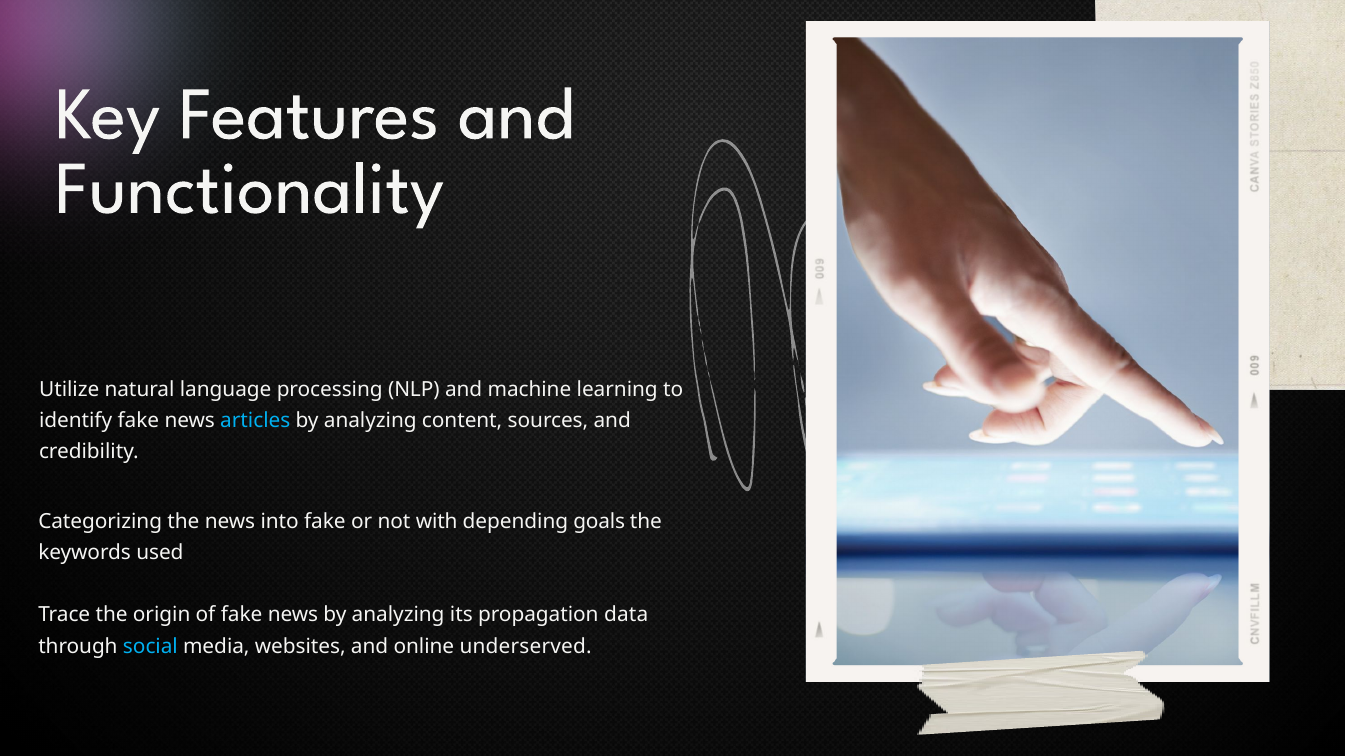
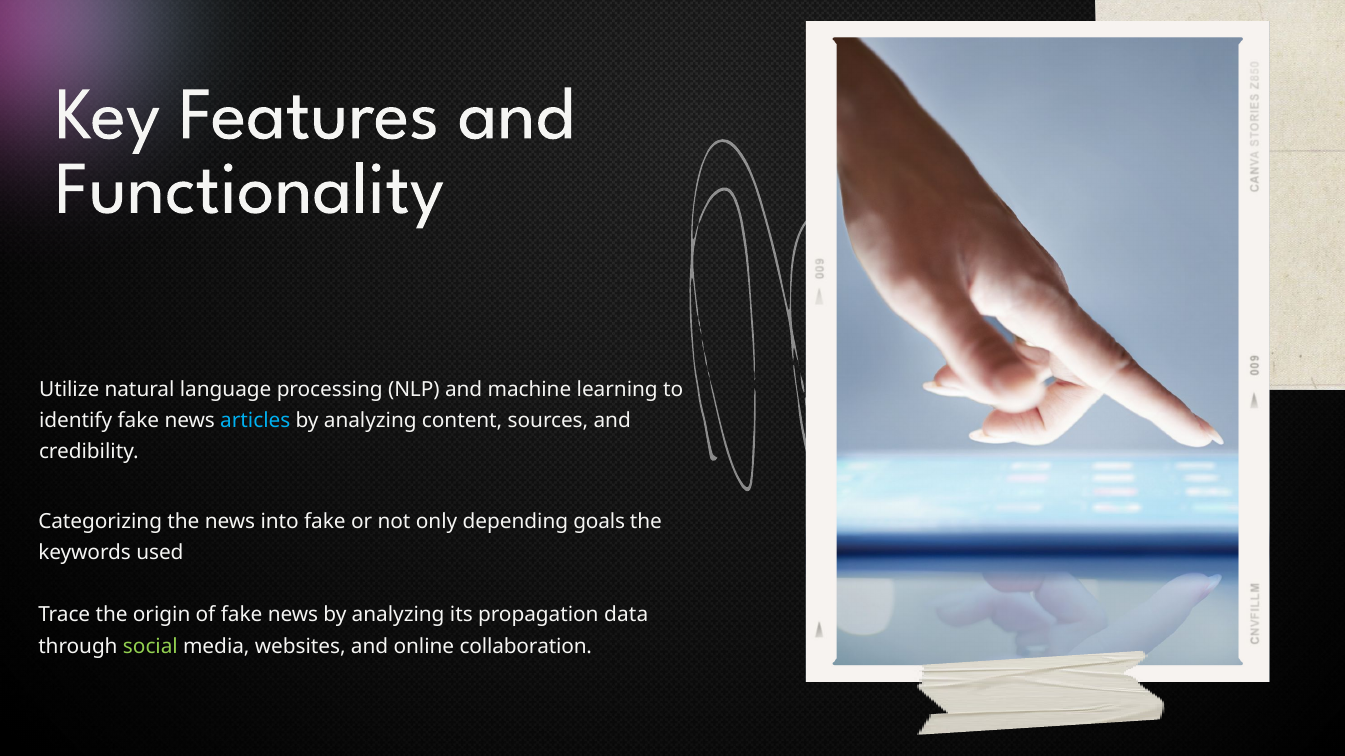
with: with -> only
social colour: light blue -> light green
underserved: underserved -> collaboration
